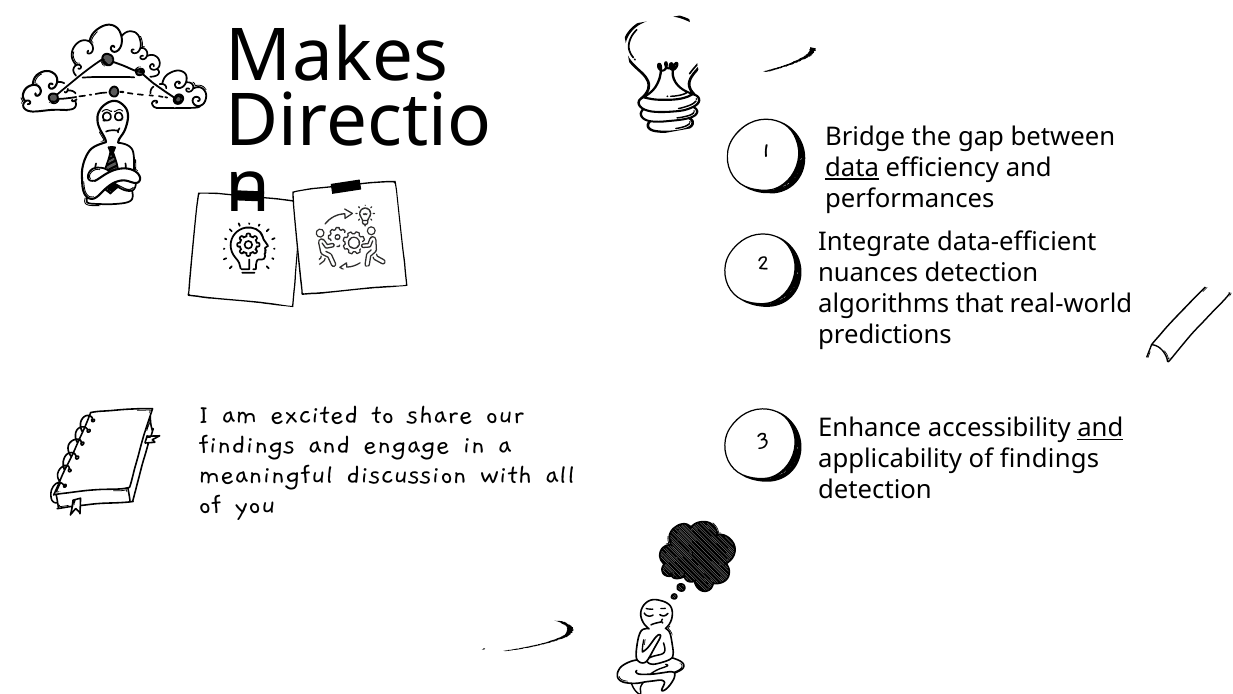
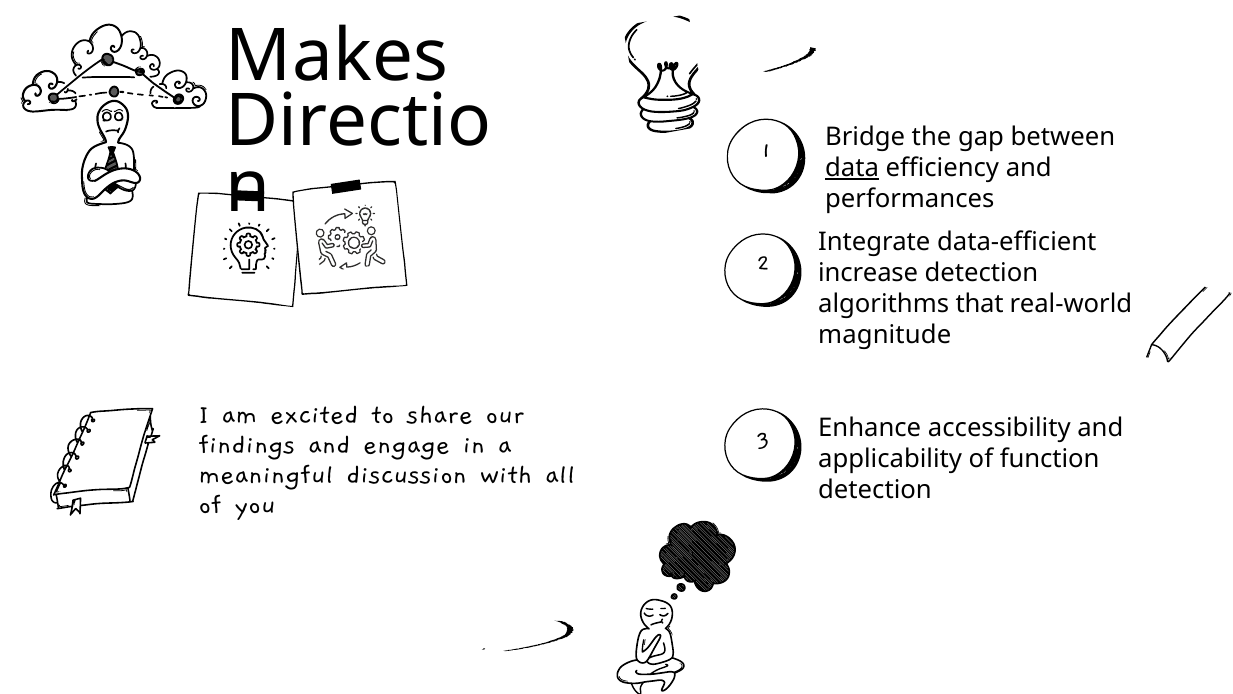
nuances: nuances -> increase
predictions: predictions -> magnitude
and at (1100, 428) underline: present -> none
of findings: findings -> function
